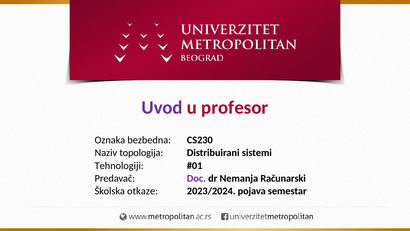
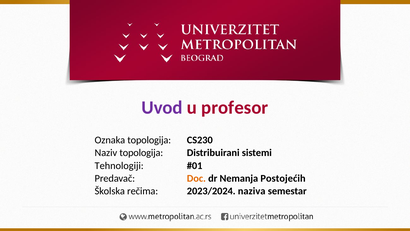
Oznaka bezbedna: bezbedna -> topologija
Doc colour: purple -> orange
Računarski: Računarski -> Postojećih
otkaze: otkaze -> rečima
pojava: pojava -> naziva
